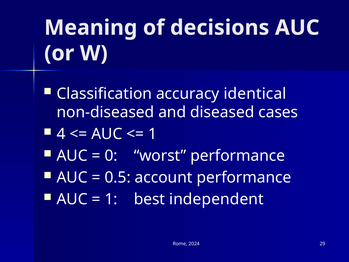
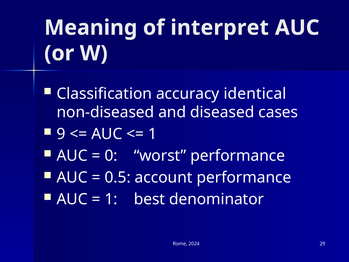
decisions: decisions -> interpret
4: 4 -> 9
independent: independent -> denominator
